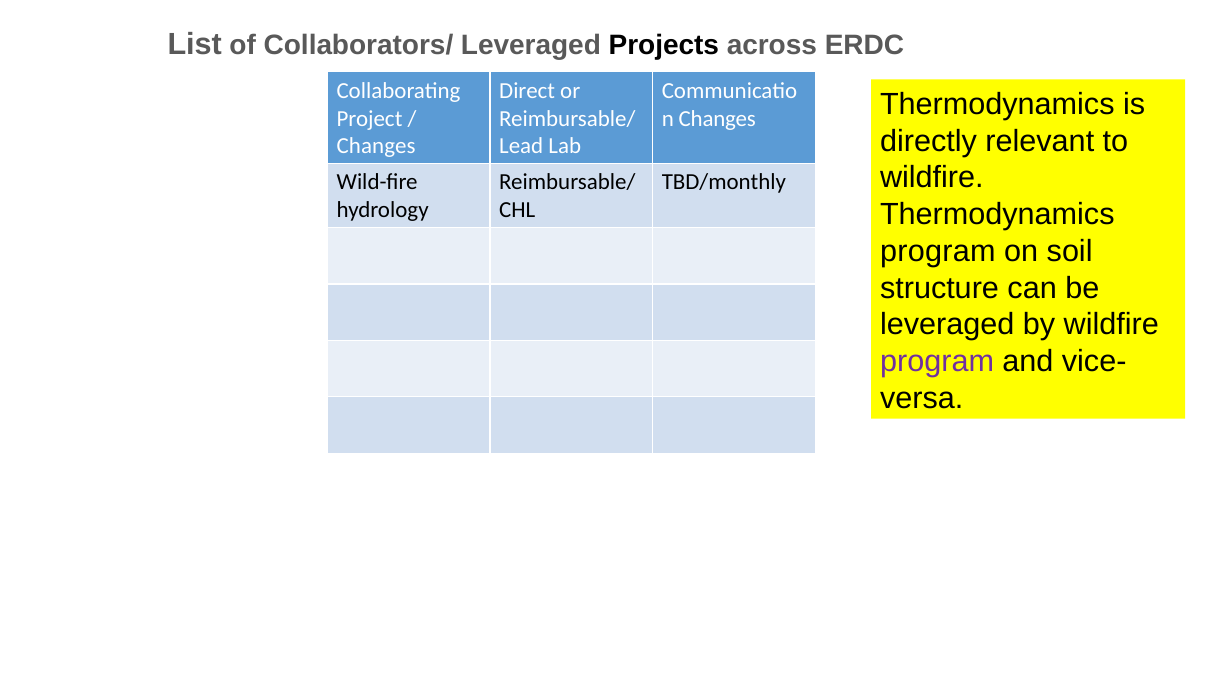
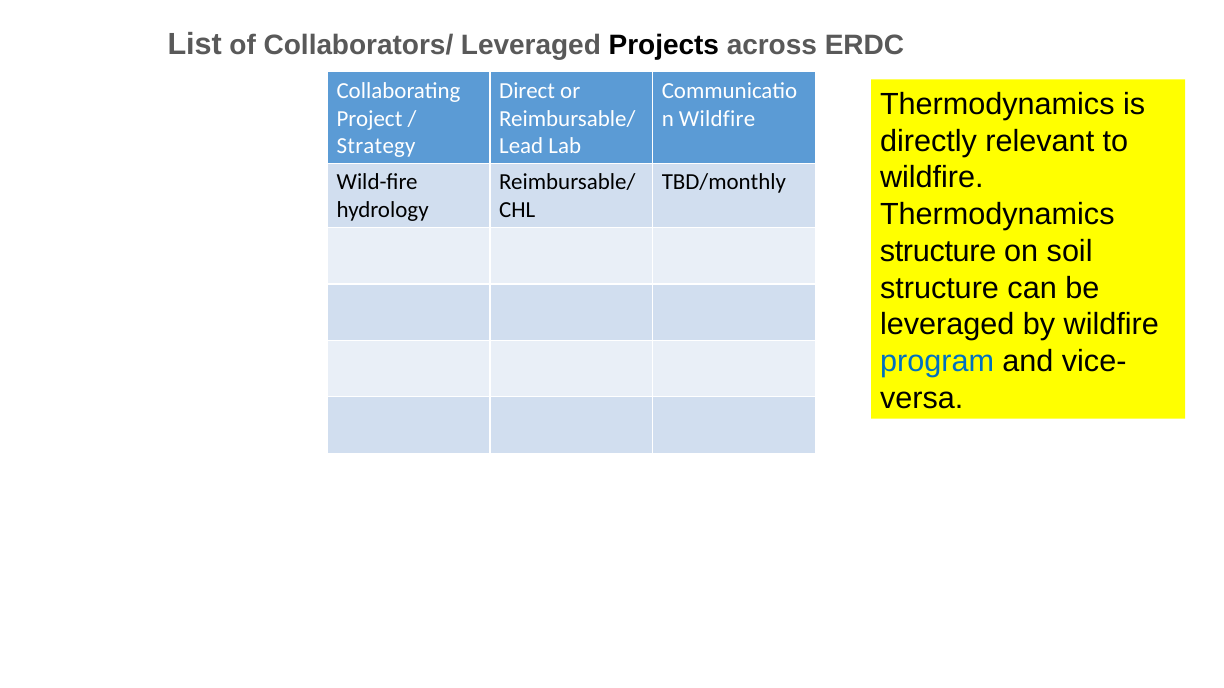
Changes at (717, 119): Changes -> Wildfire
Changes at (376, 147): Changes -> Strategy
program at (938, 251): program -> structure
program at (937, 362) colour: purple -> blue
